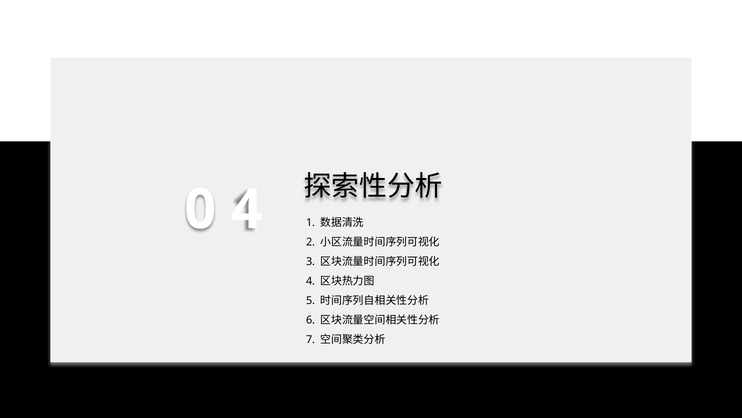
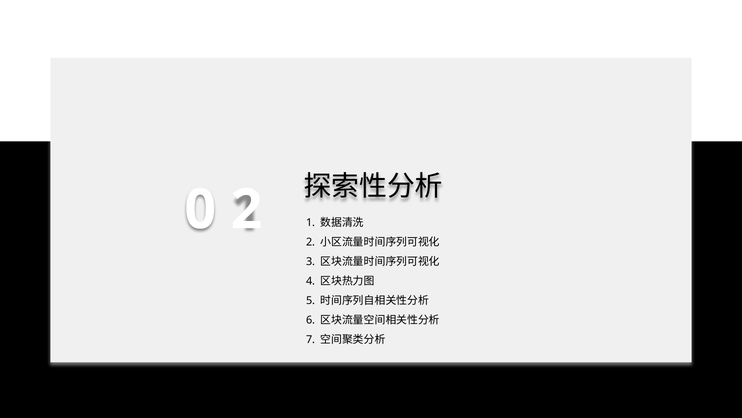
0 4: 4 -> 2
